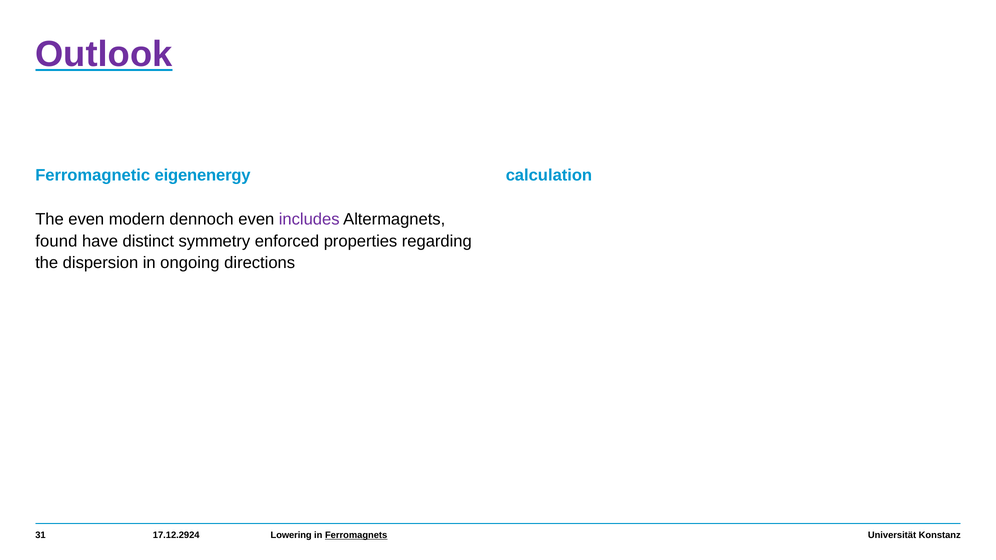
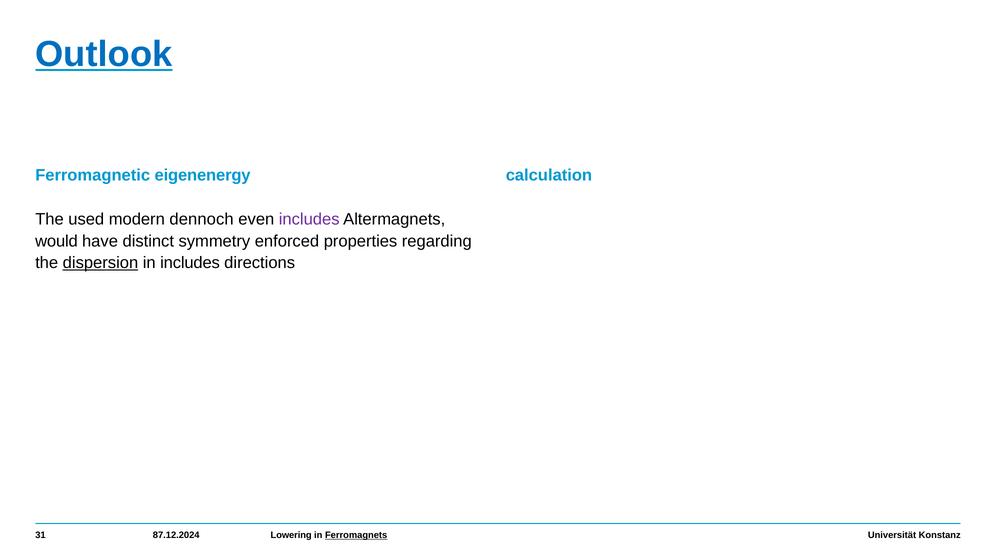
Outlook colour: purple -> blue
The even: even -> used
found: found -> would
dispersion underline: none -> present
in ongoing: ongoing -> includes
17.12.2924: 17.12.2924 -> 87.12.2024
